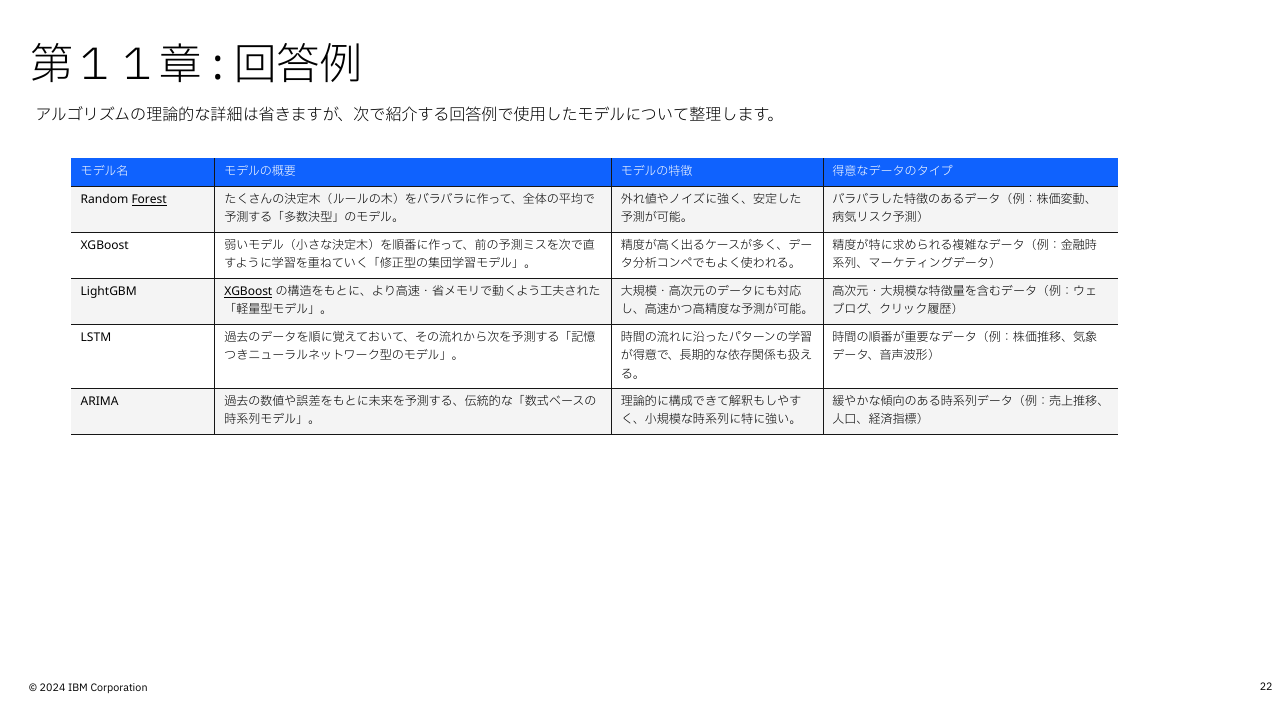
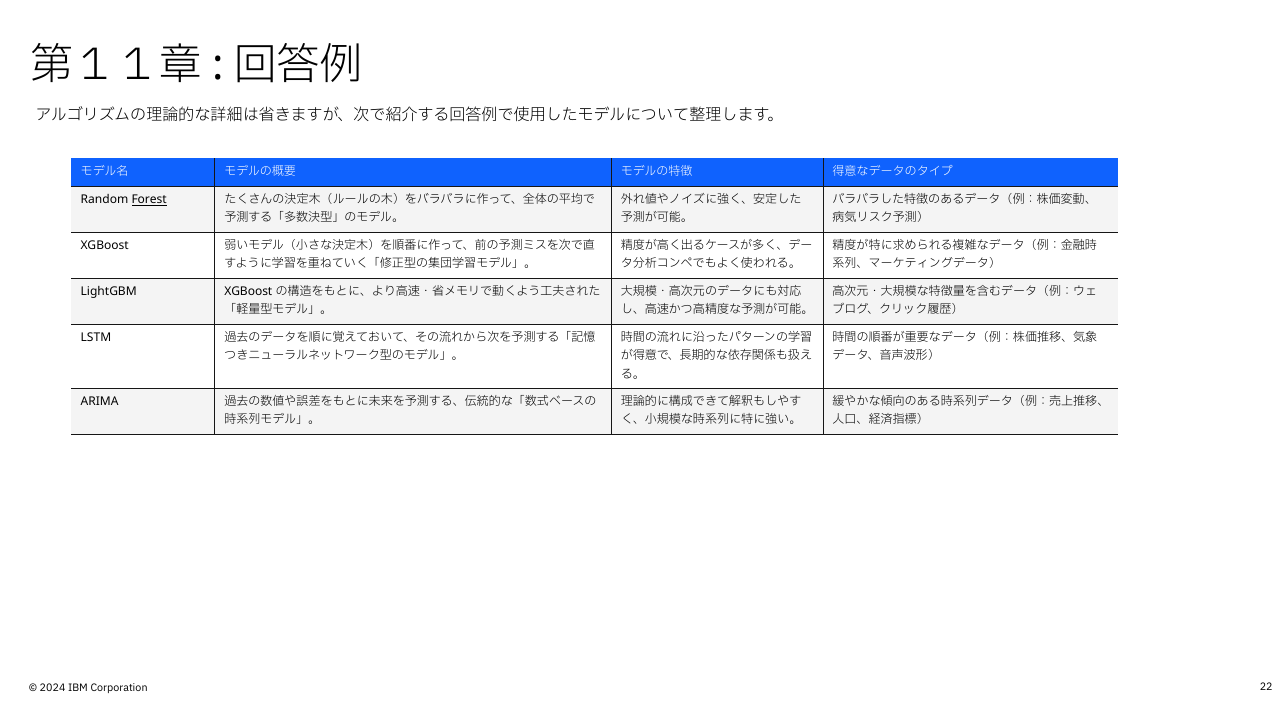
XGBoost at (248, 292) underline: present -> none
